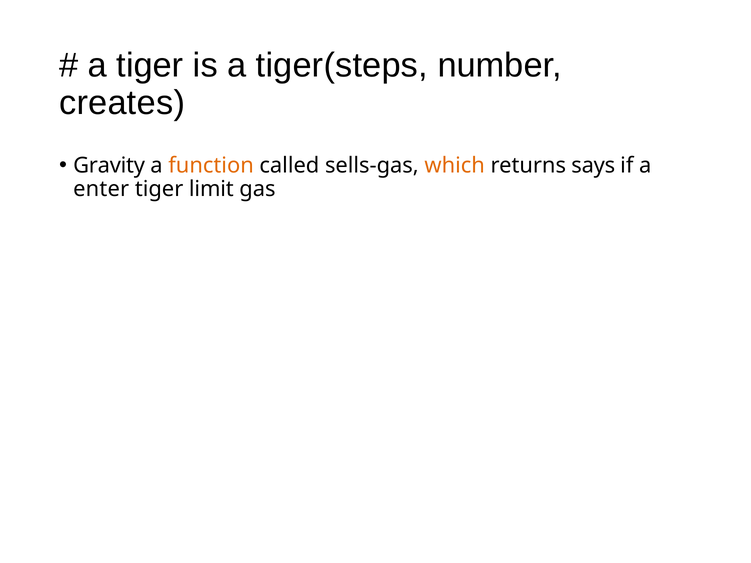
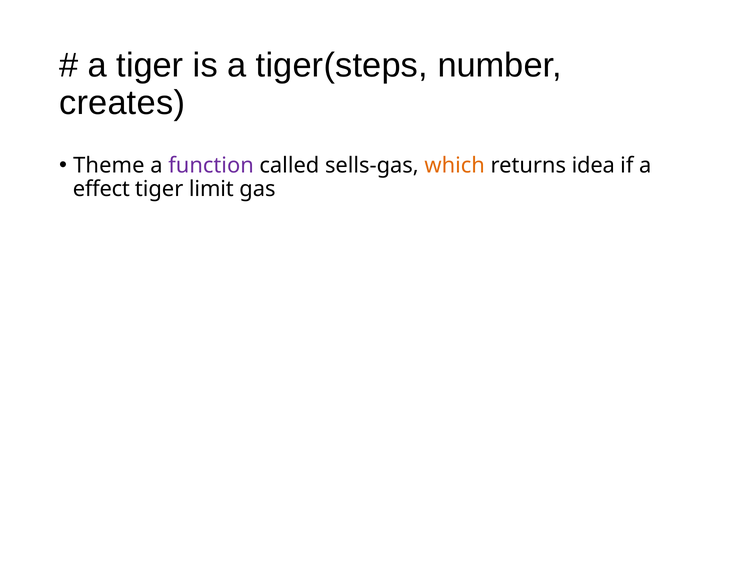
Gravity: Gravity -> Theme
function colour: orange -> purple
says: says -> idea
enter: enter -> effect
